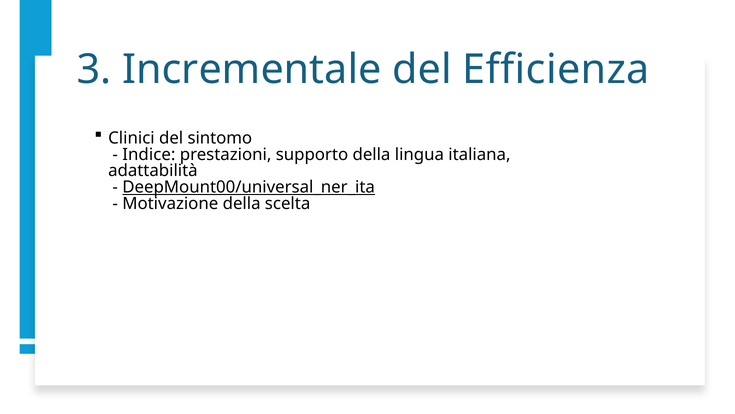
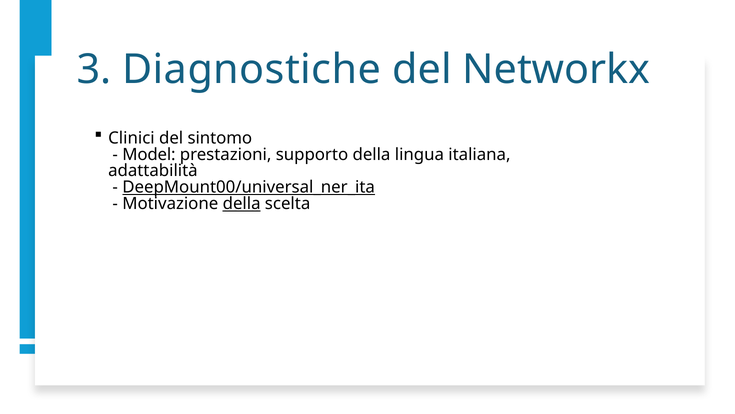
Incrementale: Incrementale -> Diagnostiche
Efficienza: Efficienza -> Networkx
Indice: Indice -> Model
della at (242, 203) underline: none -> present
